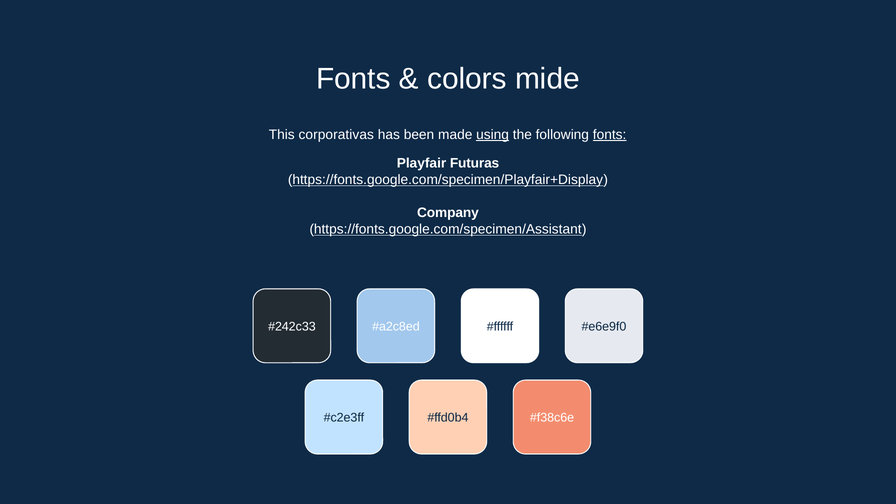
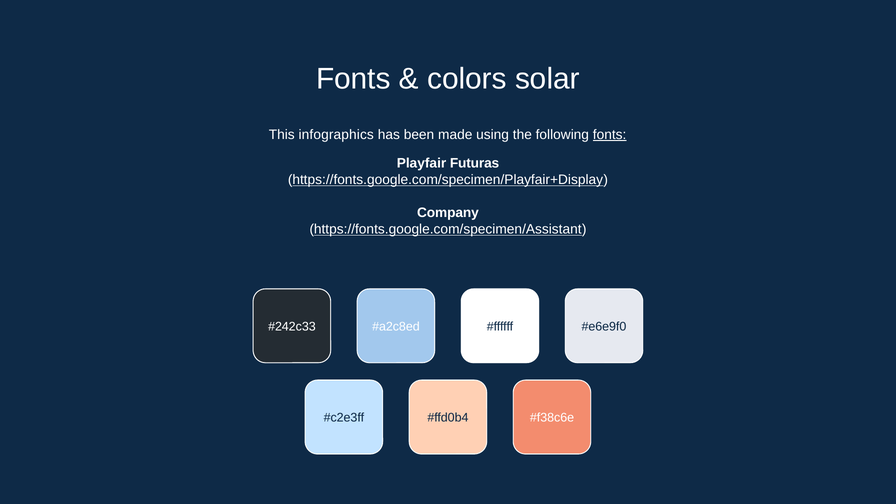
mide: mide -> solar
corporativas: corporativas -> infographics
using underline: present -> none
